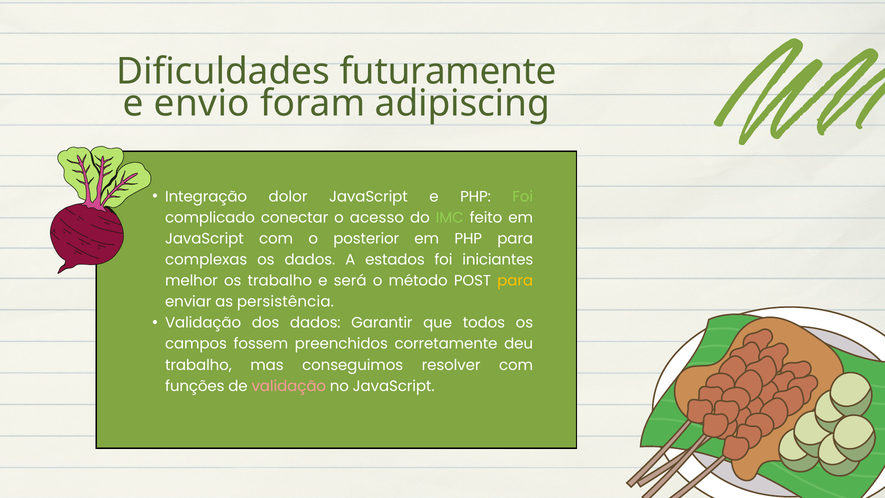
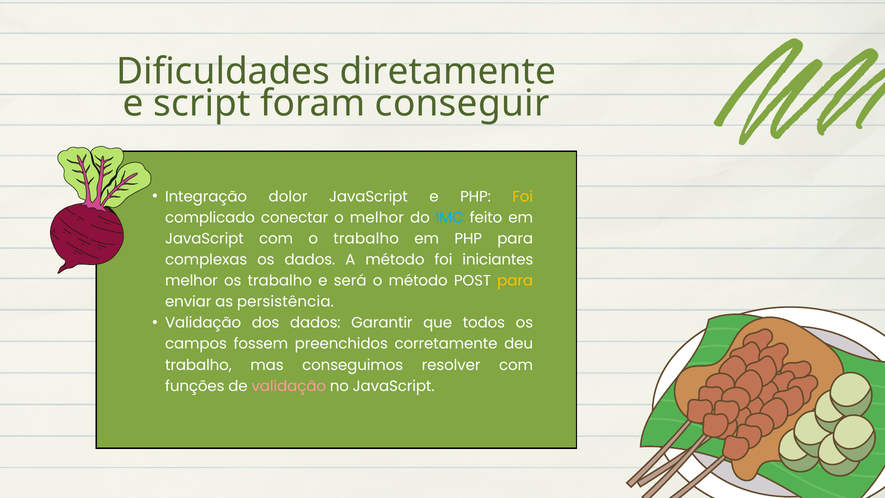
futuramente: futuramente -> diretamente
envio: envio -> script
adipiscing: adipiscing -> conseguir
Foi at (523, 196) colour: light green -> yellow
o acesso: acesso -> melhor
IMC colour: light green -> light blue
o posterior: posterior -> trabalho
A estados: estados -> método
